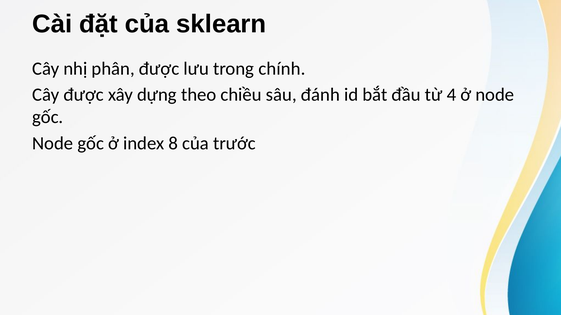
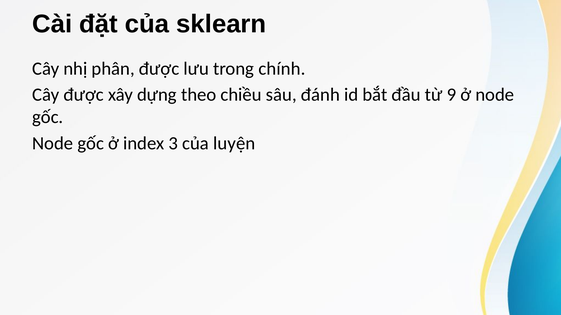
4: 4 -> 9
8: 8 -> 3
trước: trước -> luyện
